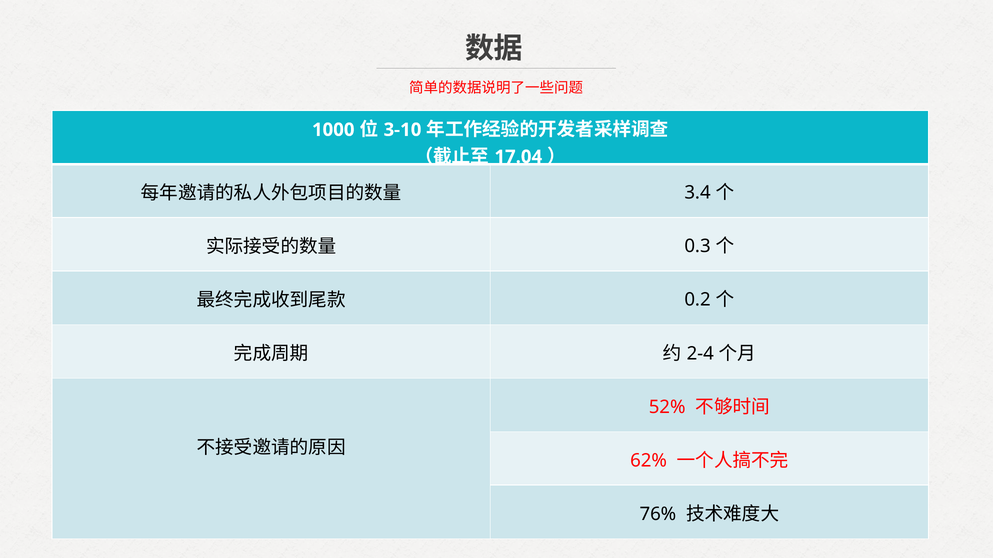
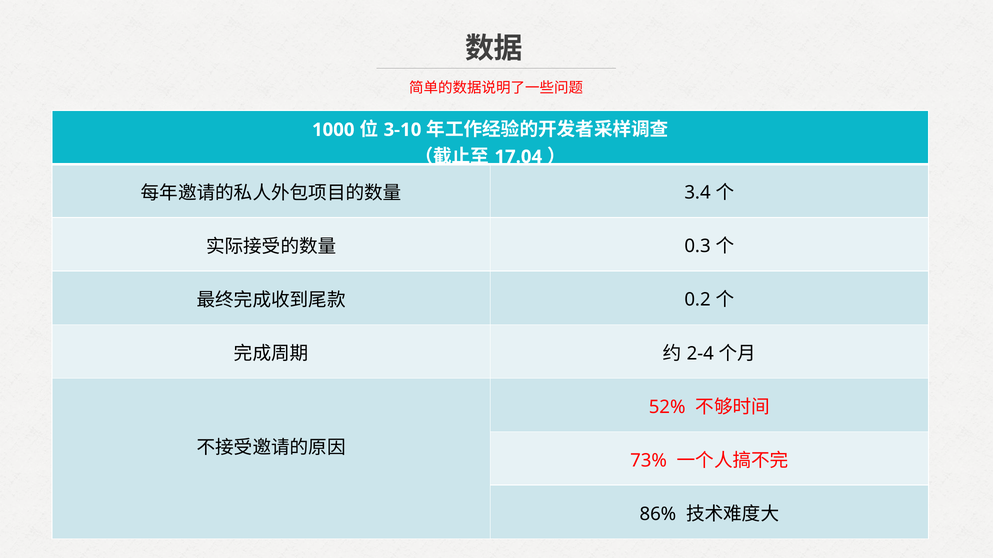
62%: 62% -> 73%
76%: 76% -> 86%
